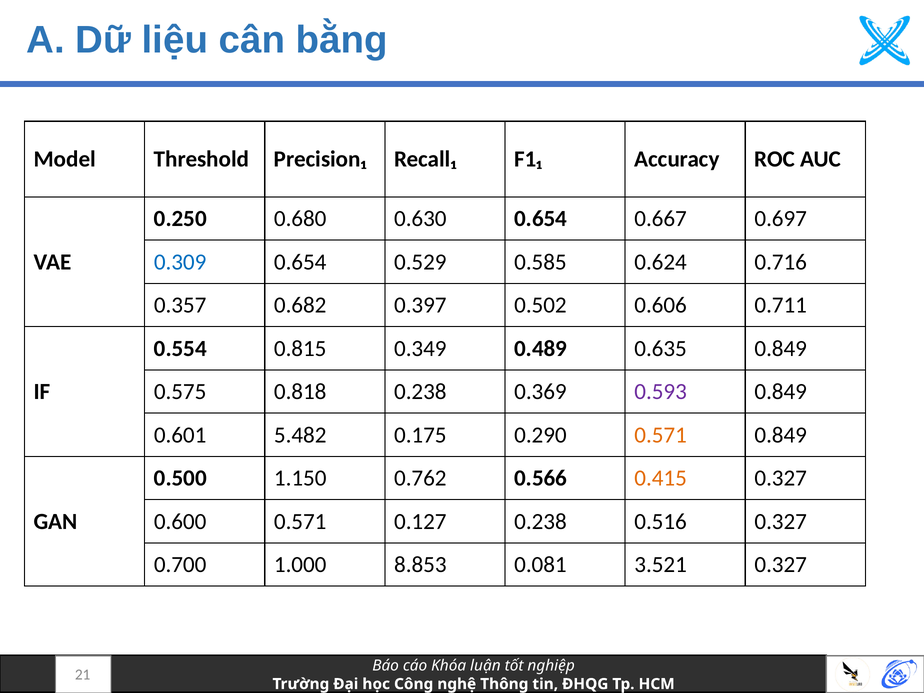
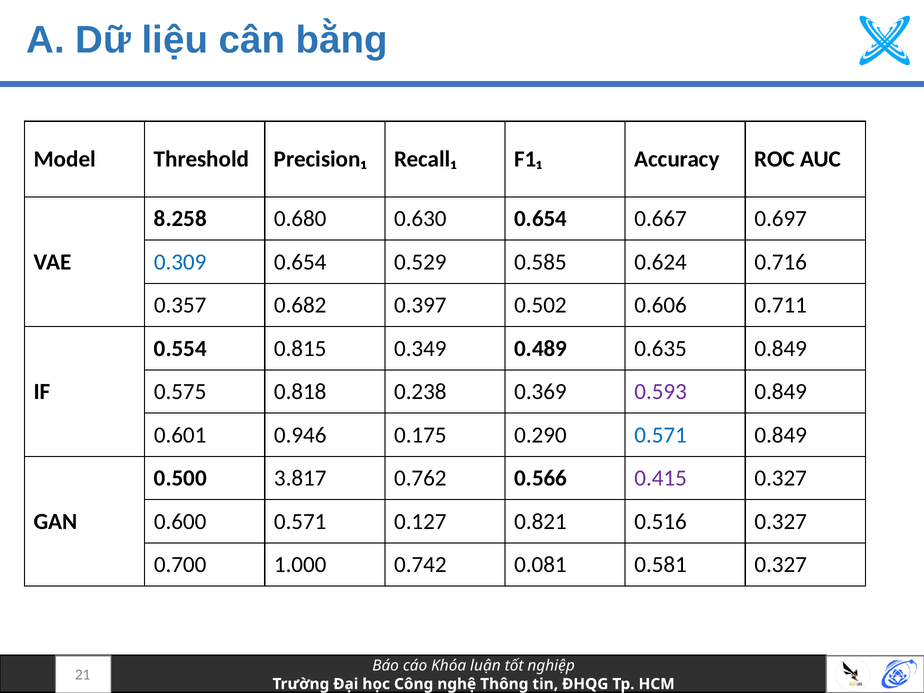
0.250: 0.250 -> 8.258
5.482: 5.482 -> 0.946
0.571 at (661, 435) colour: orange -> blue
1.150: 1.150 -> 3.817
0.415 colour: orange -> purple
0.127 0.238: 0.238 -> 0.821
8.853: 8.853 -> 0.742
3.521: 3.521 -> 0.581
